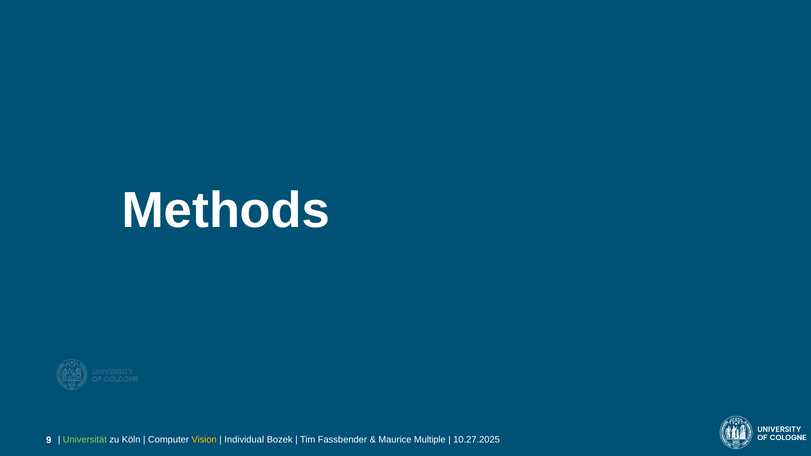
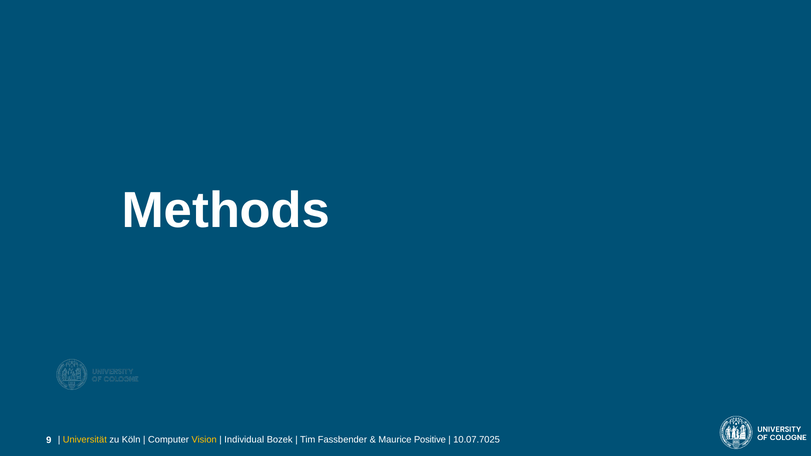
Universität colour: light green -> yellow
Multiple: Multiple -> Positive
10.27.2025: 10.27.2025 -> 10.07.7025
